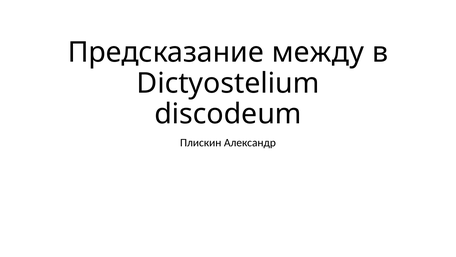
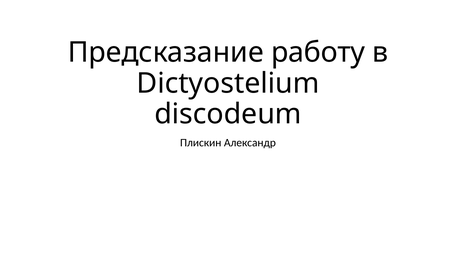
между: между -> работу
